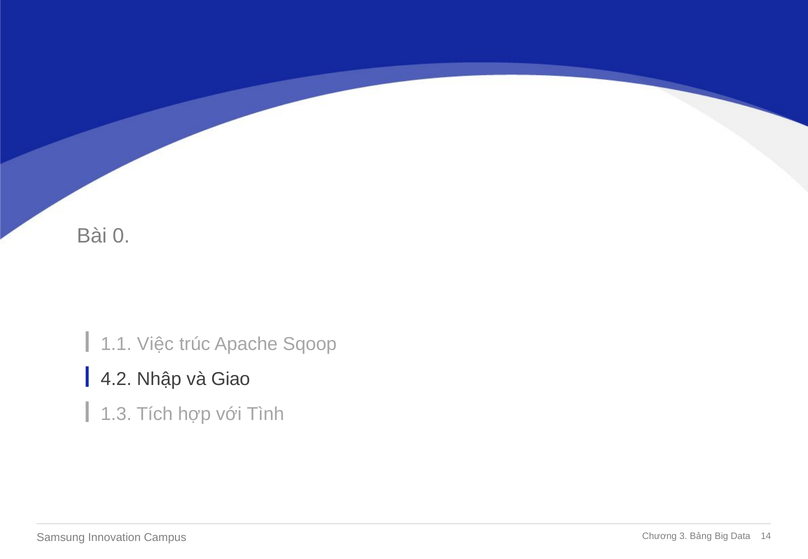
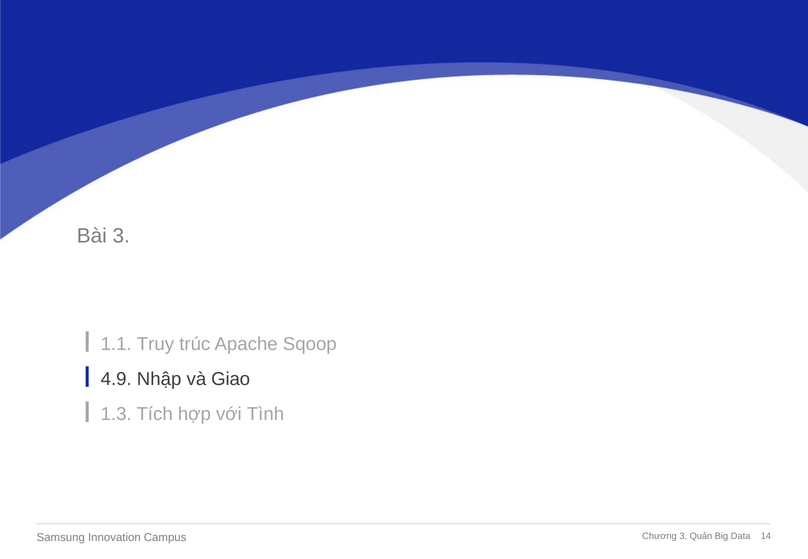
Bài 0: 0 -> 3
Việc: Việc -> Truy
4.2: 4.2 -> 4.9
Bảng: Bảng -> Quản
